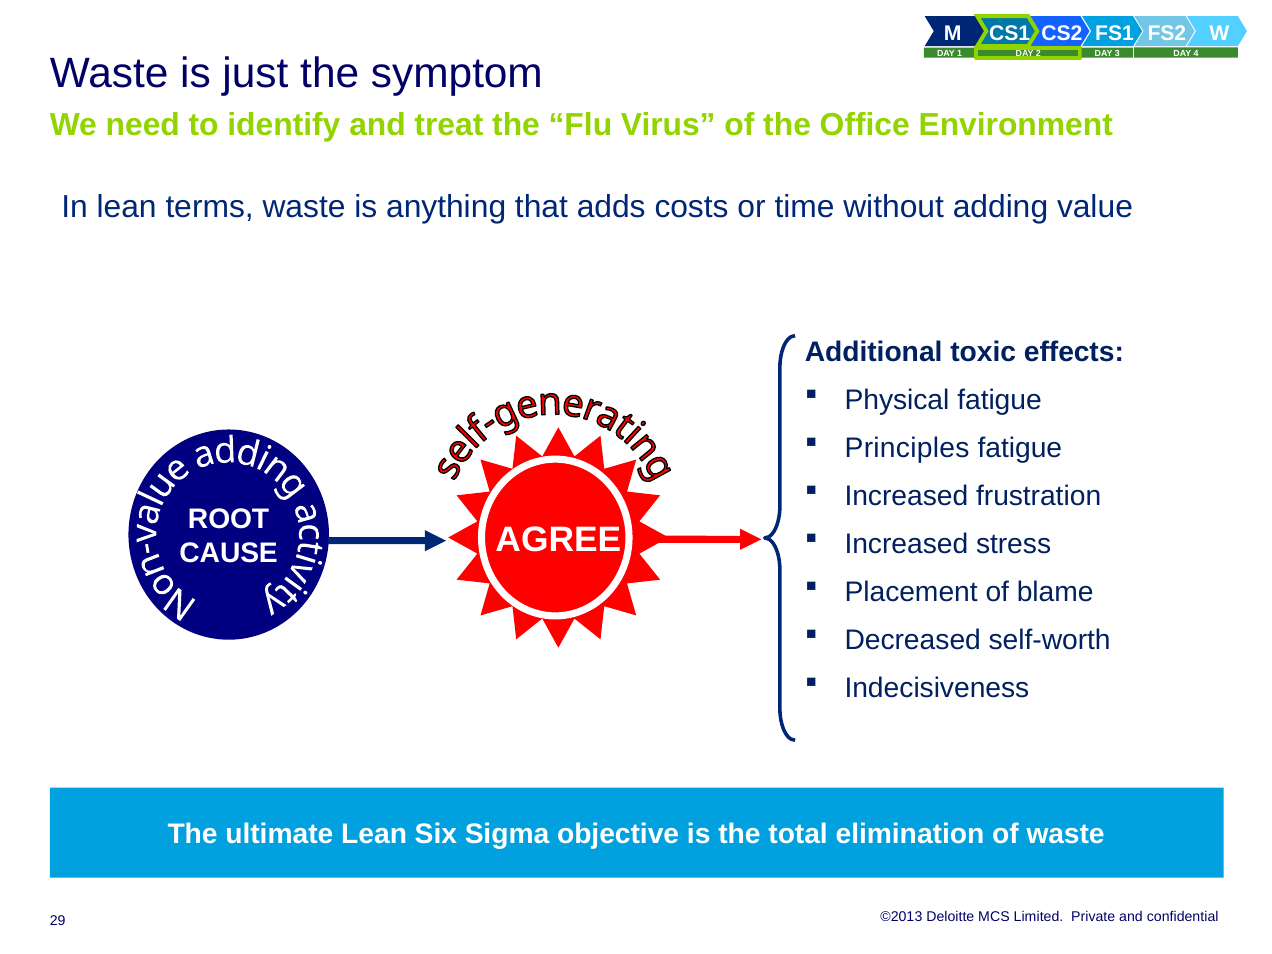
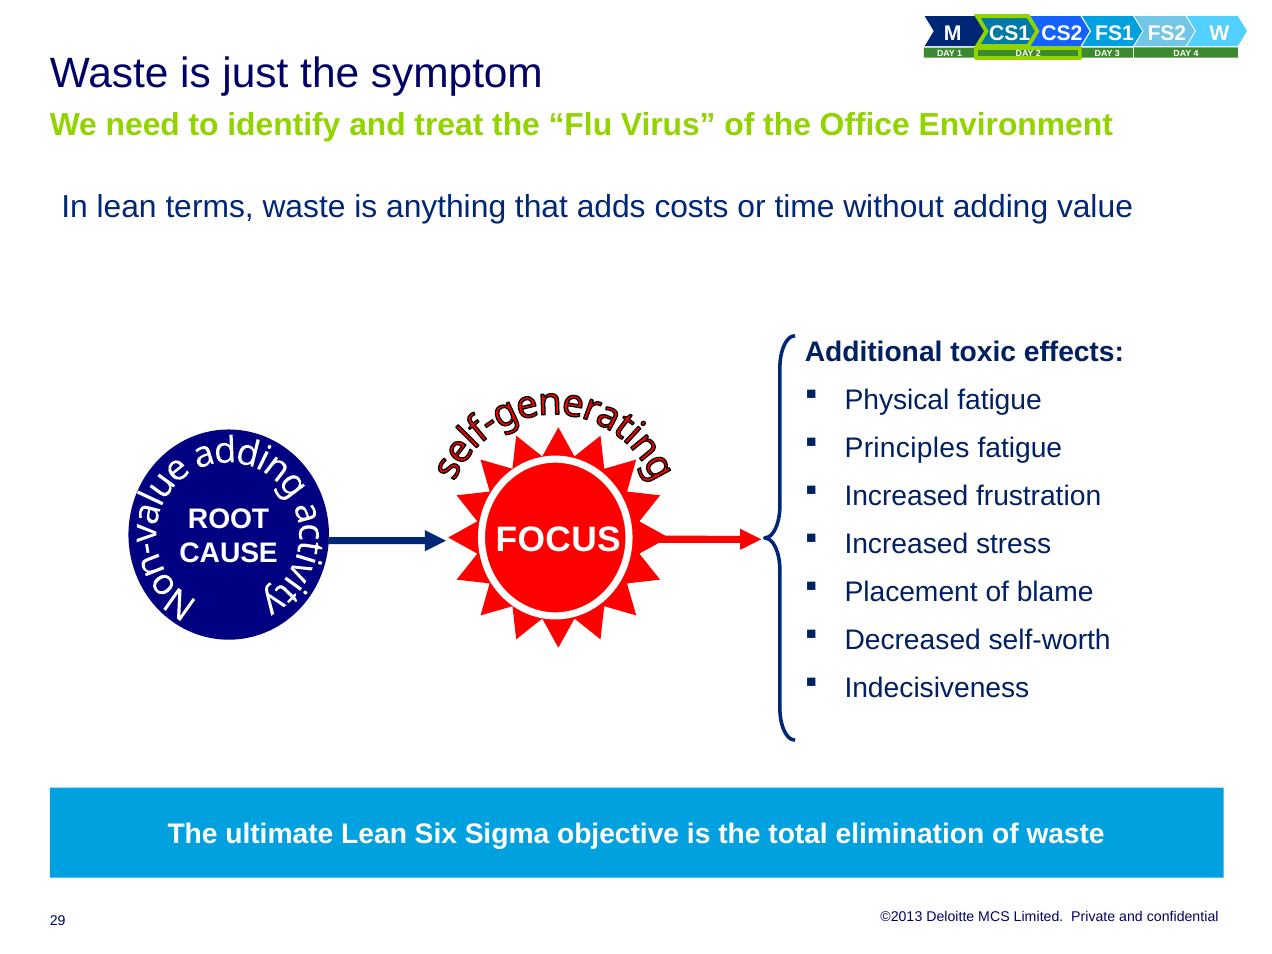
AGREE: AGREE -> FOCUS
